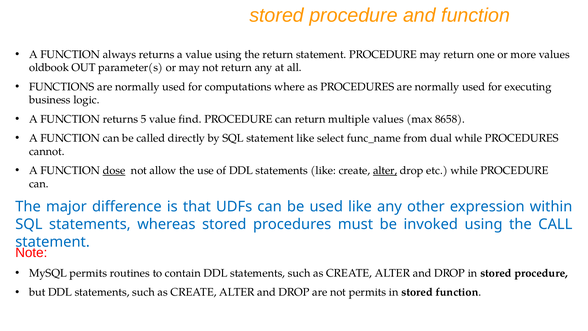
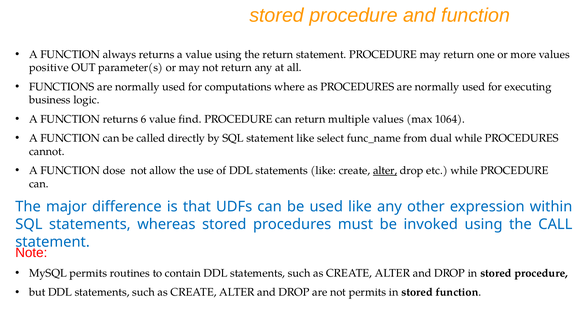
oldbook: oldbook -> positive
5: 5 -> 6
8658: 8658 -> 1064
dose underline: present -> none
